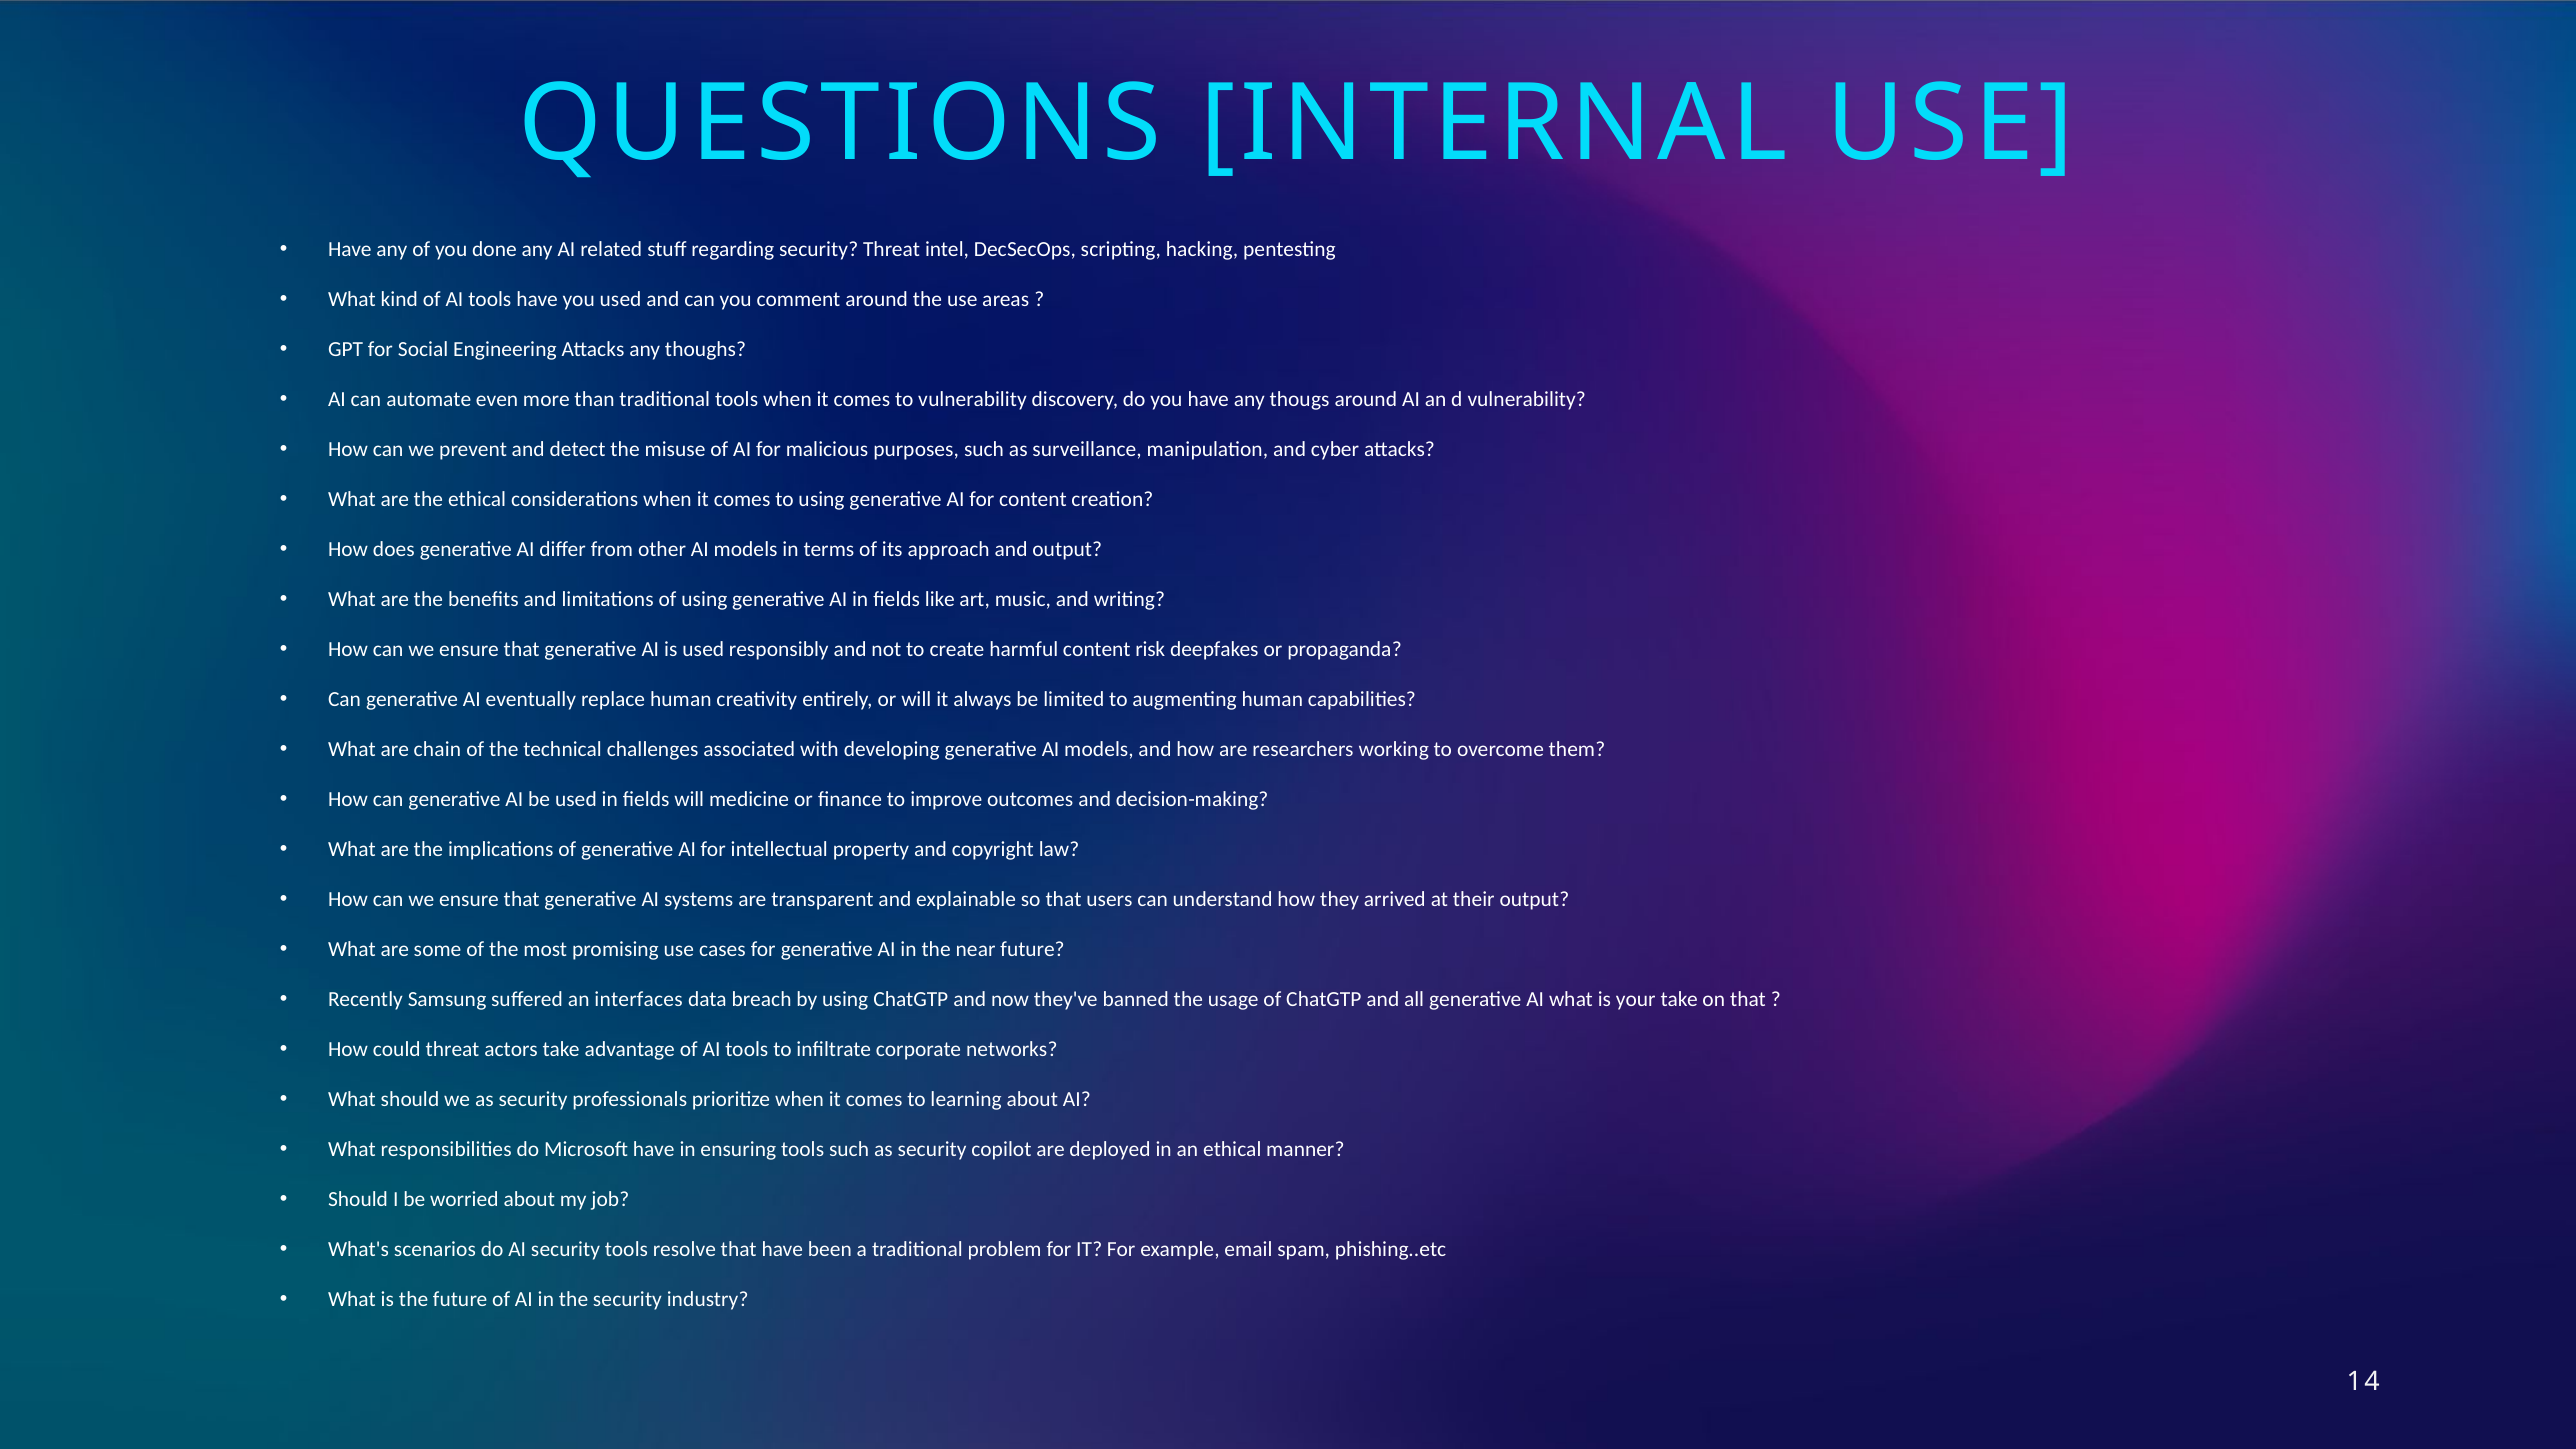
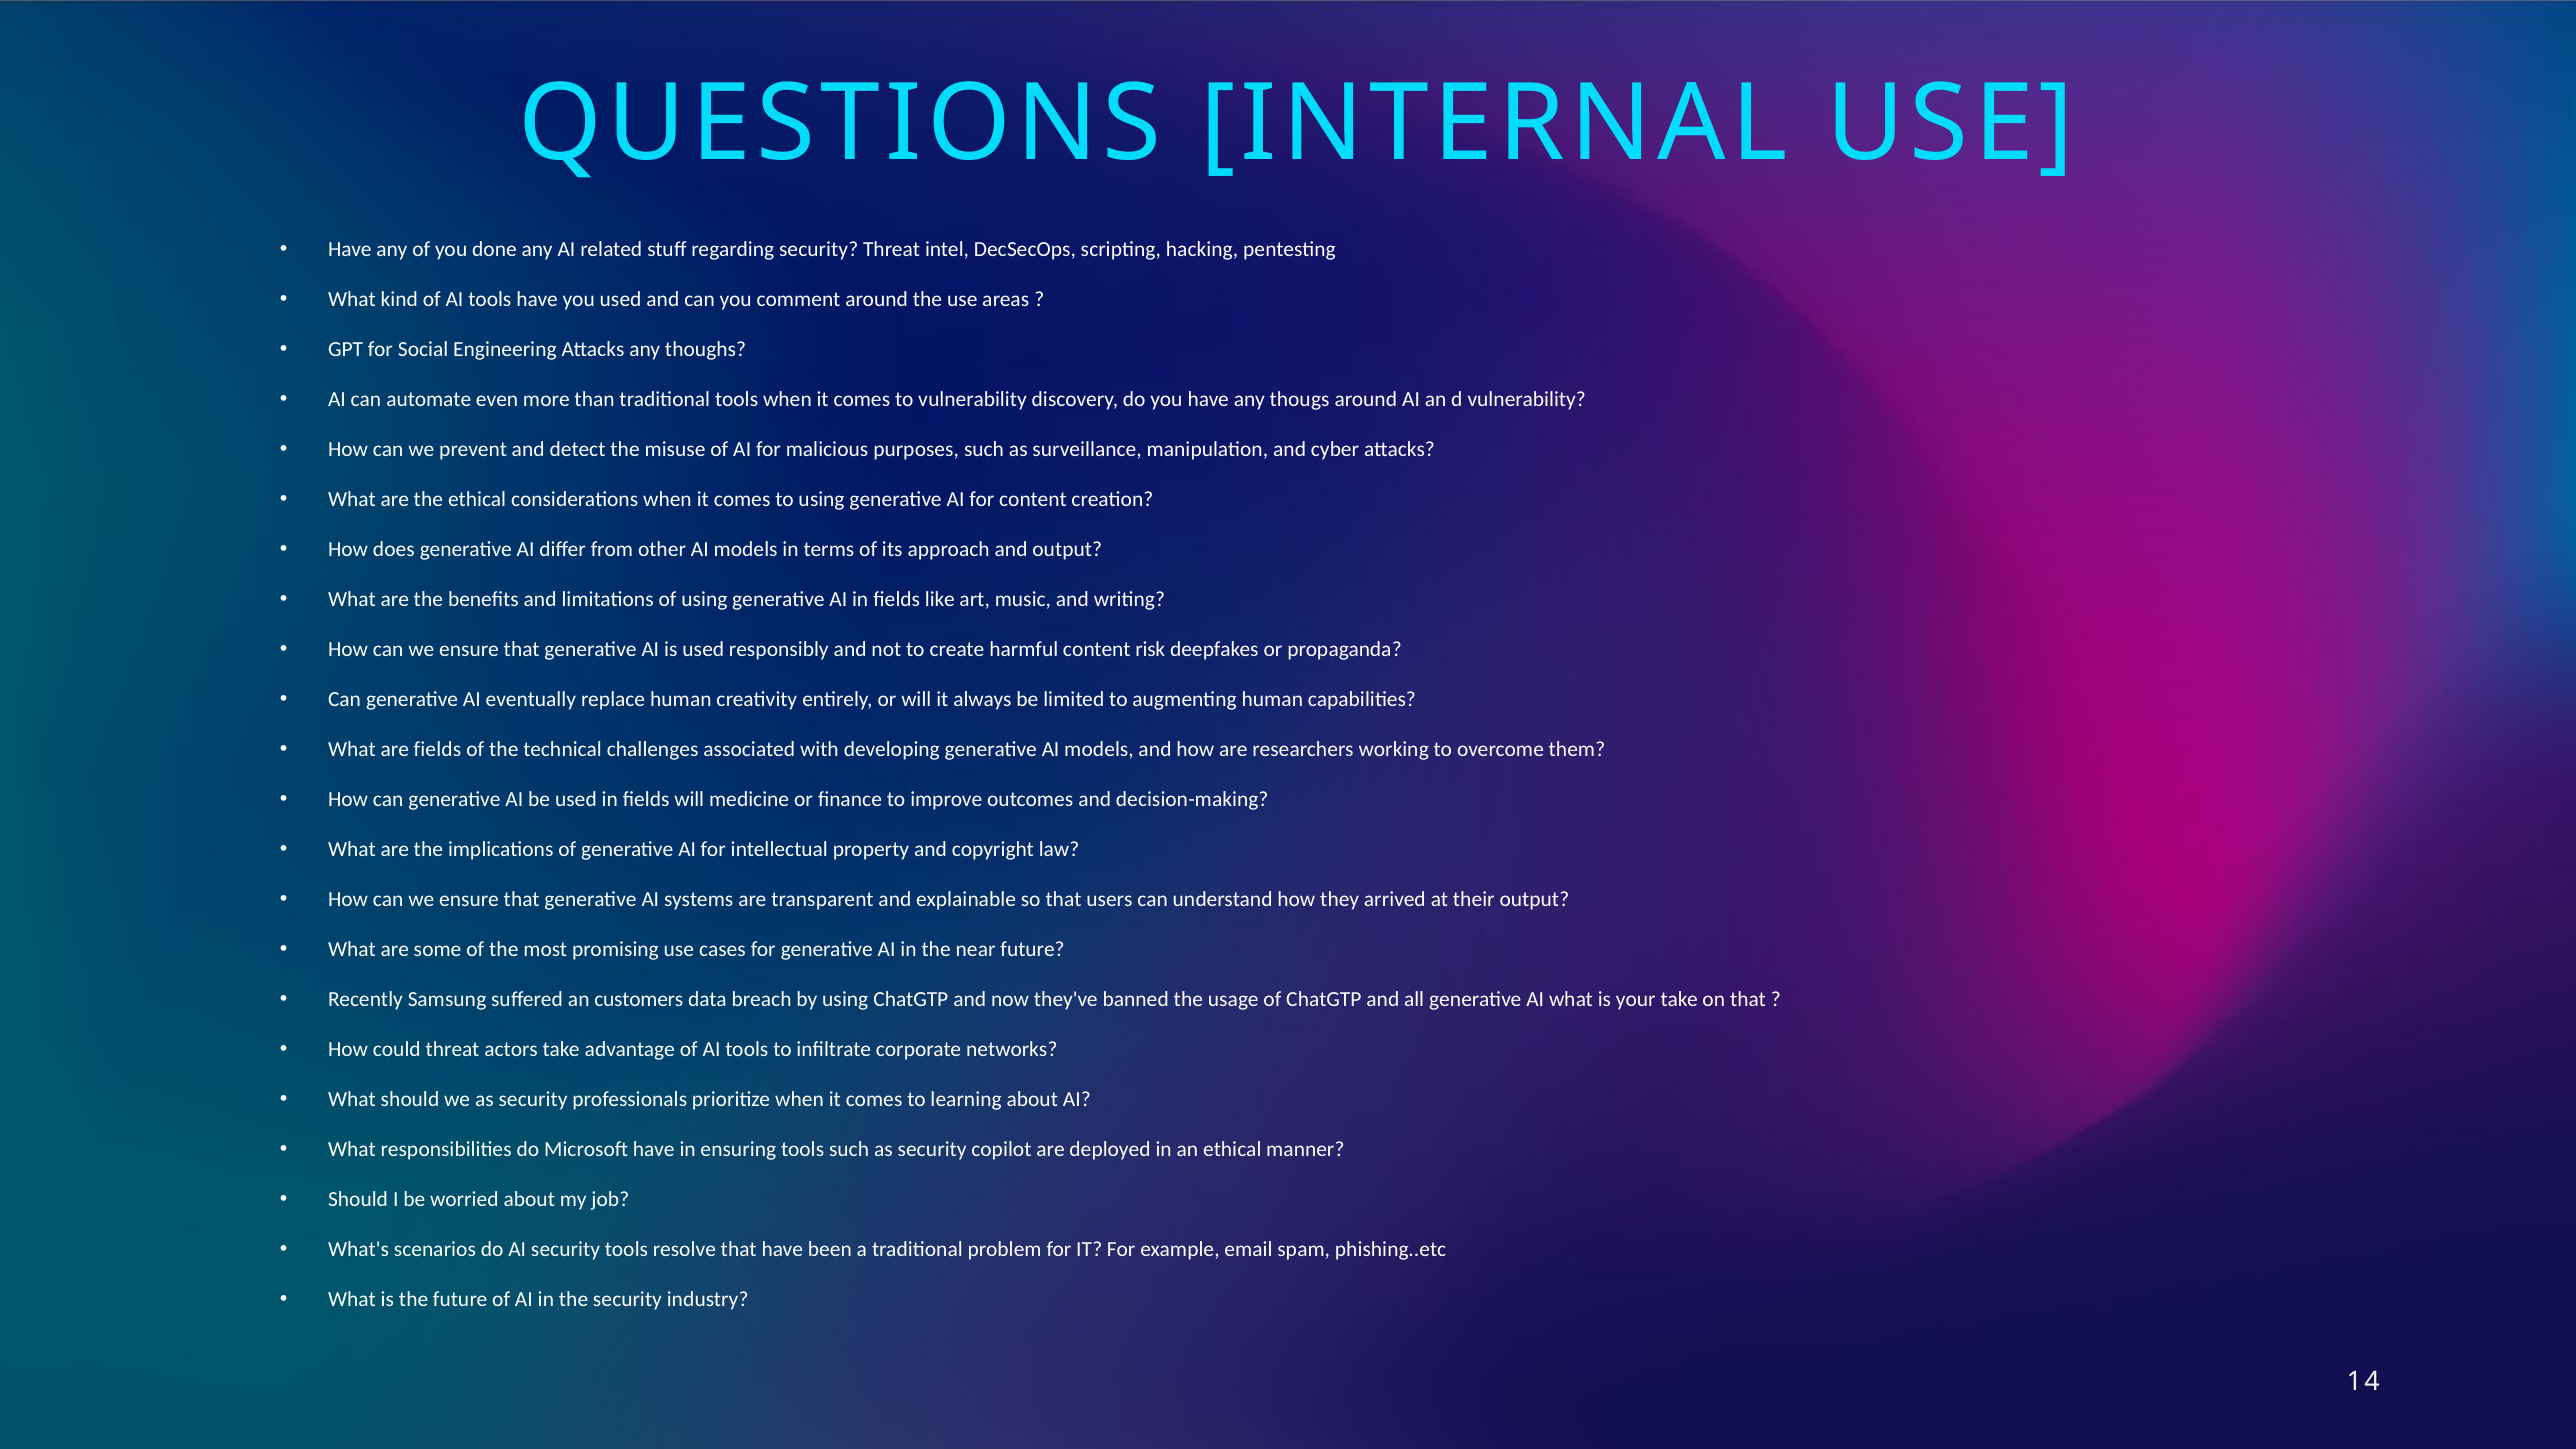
are chain: chain -> fields
interfaces: interfaces -> customers
